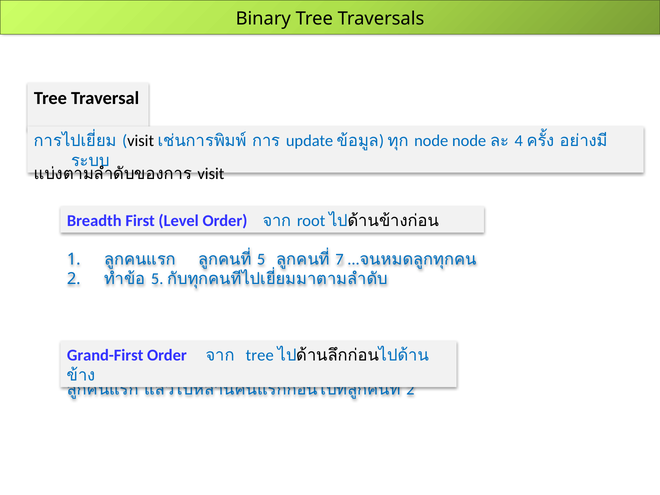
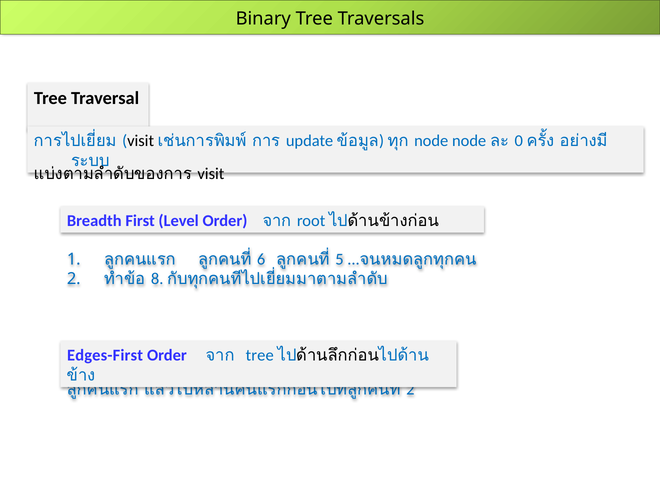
4: 4 -> 0
5 at (261, 259): 5 -> 6
7: 7 -> 5
5 at (157, 279): 5 -> 8
Grand-First: Grand-First -> Edges-First
